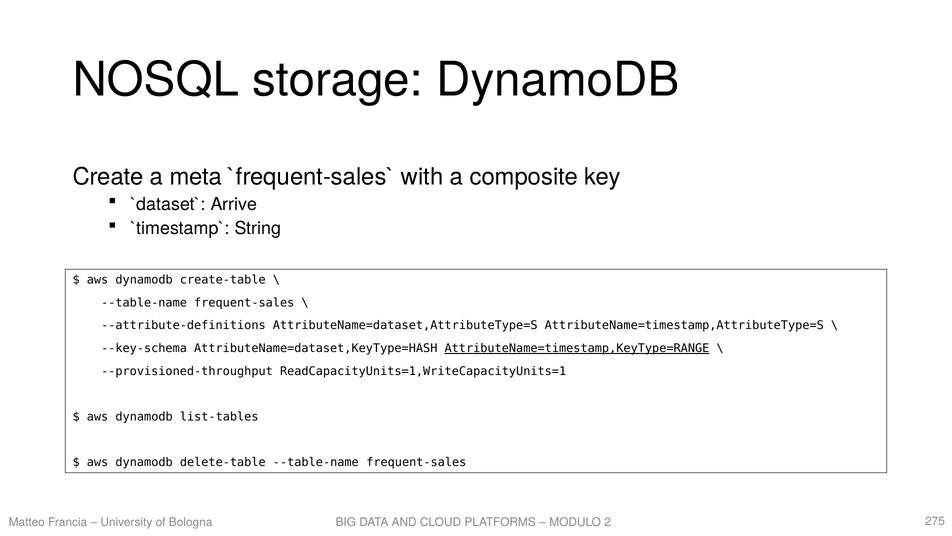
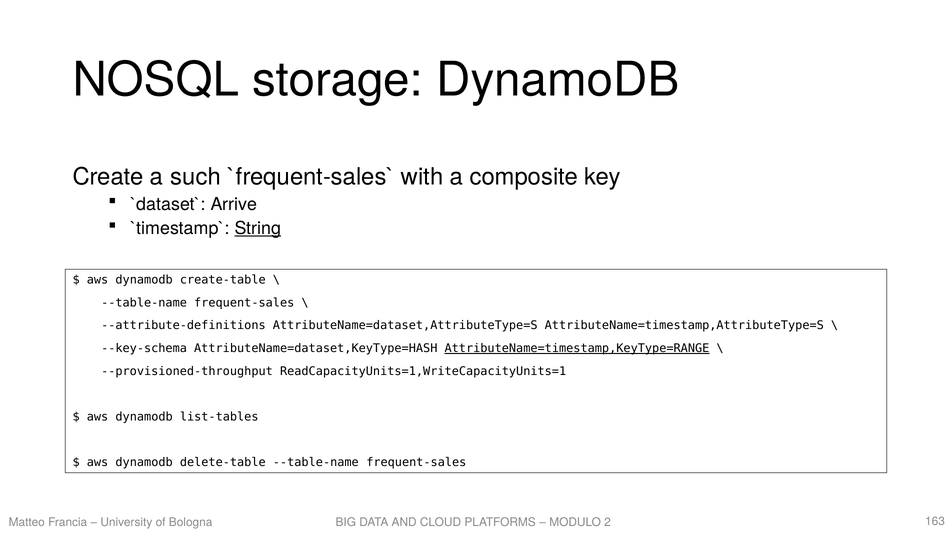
meta: meta -> such
String underline: none -> present
275: 275 -> 163
